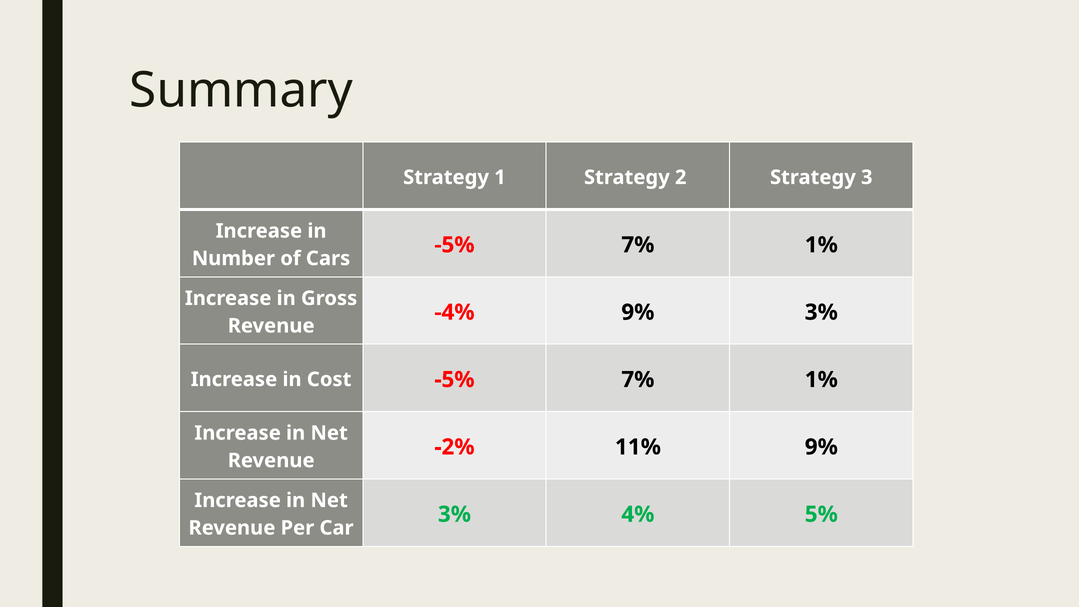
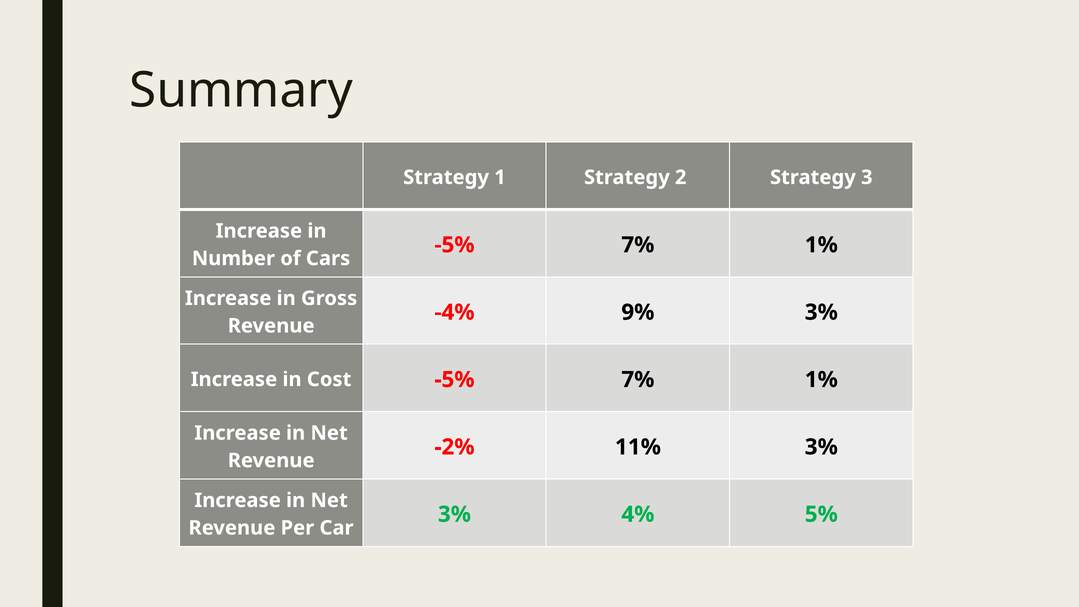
11% 9%: 9% -> 3%
